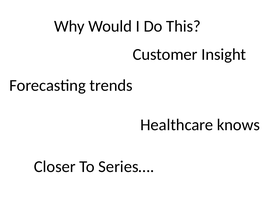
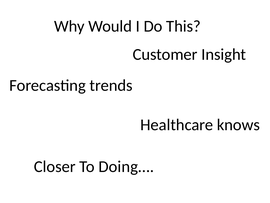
Series…: Series… -> Doing…
